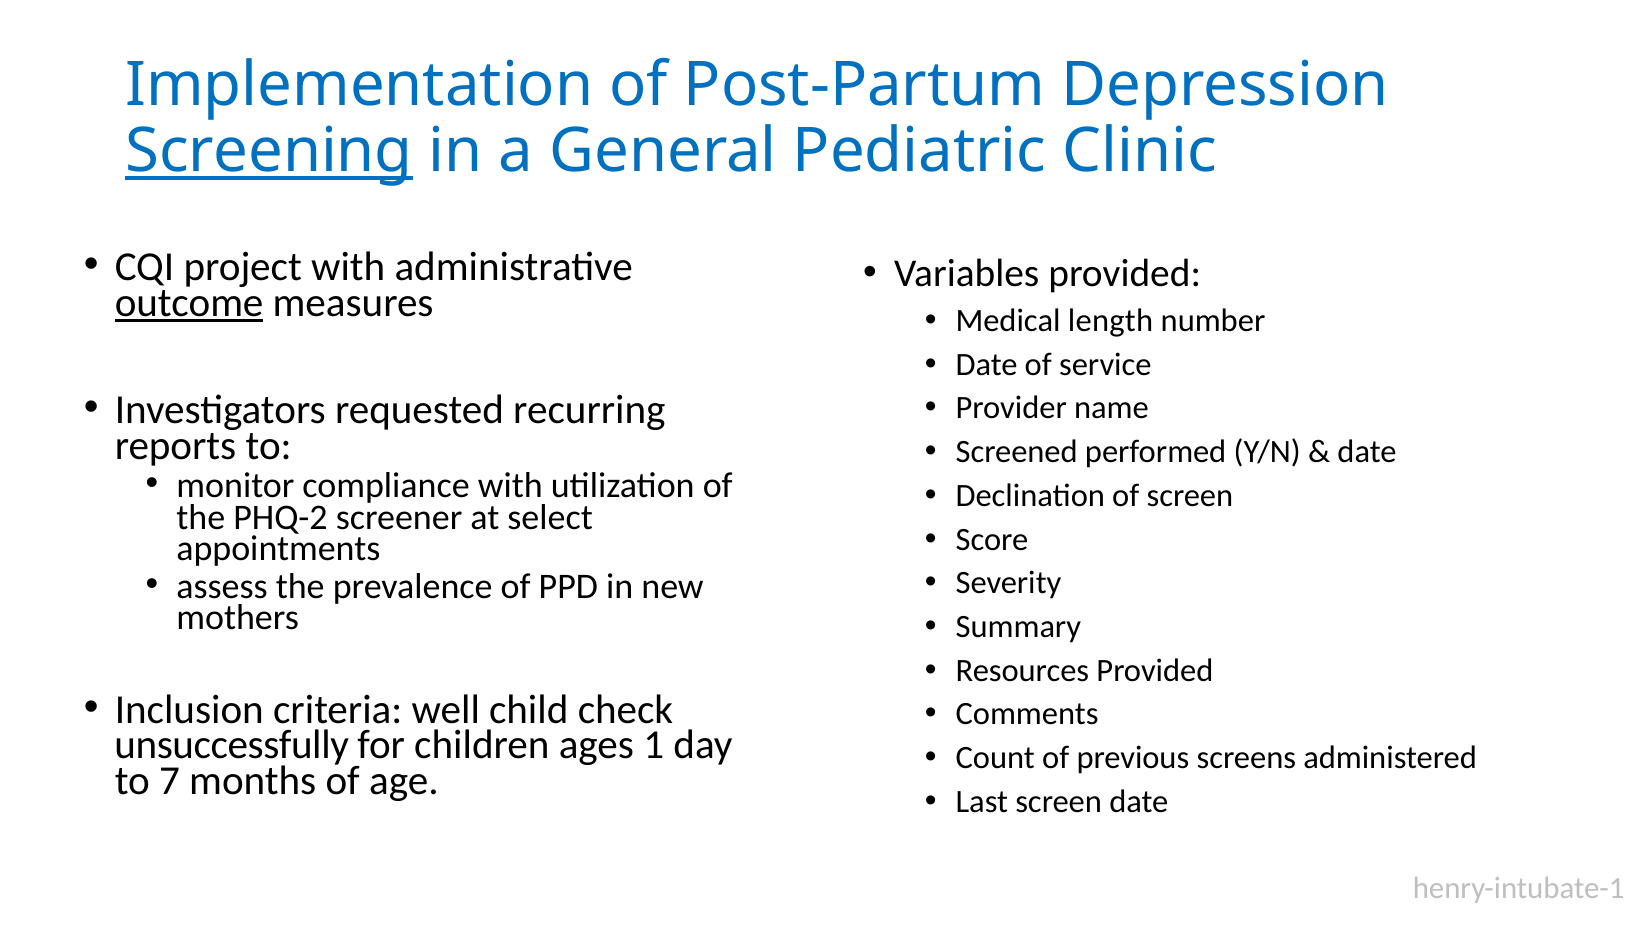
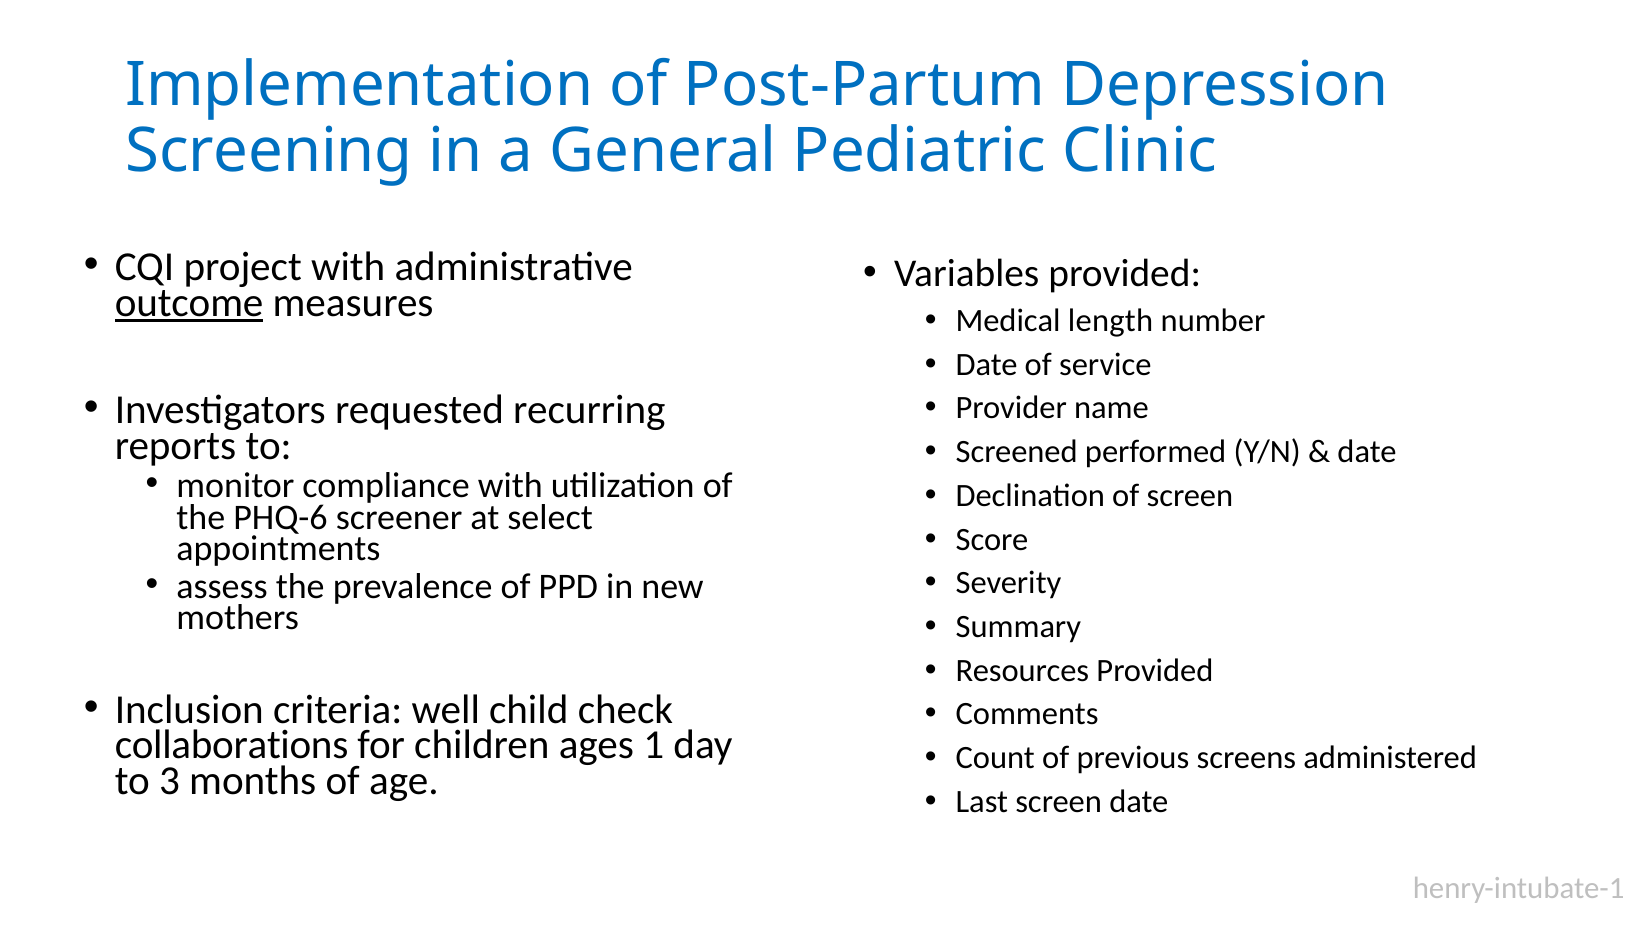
Screening underline: present -> none
PHQ-2: PHQ-2 -> PHQ-6
unsuccessfully: unsuccessfully -> collaborations
7: 7 -> 3
